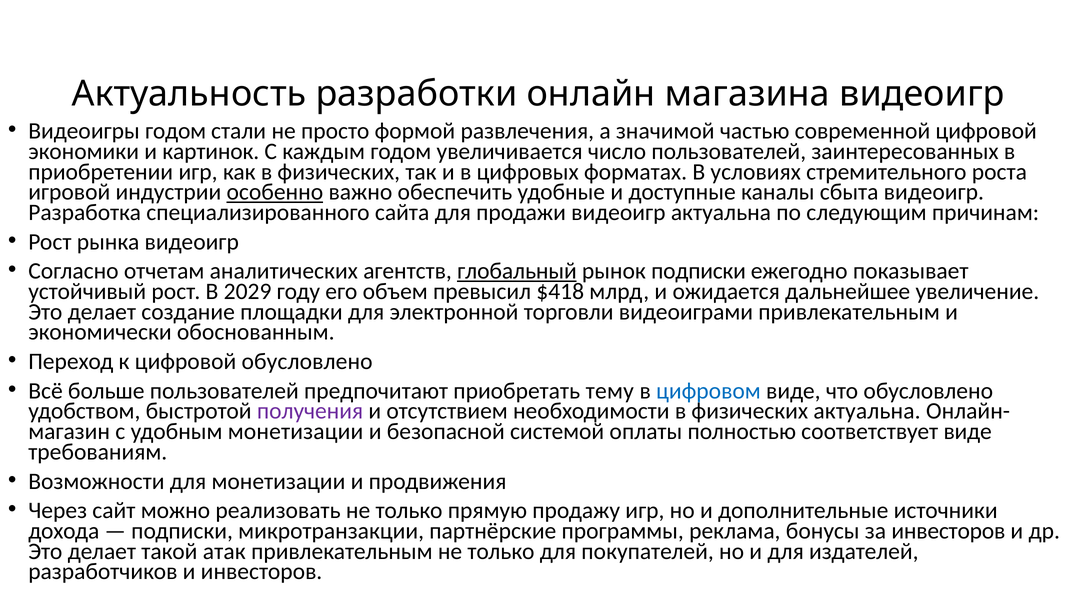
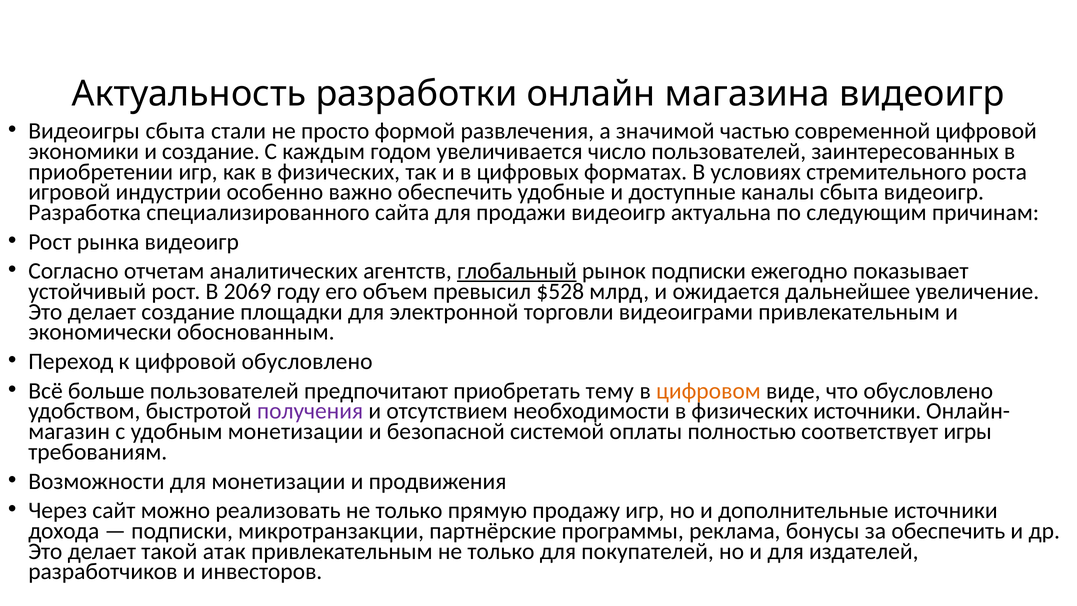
Видеоигры годом: годом -> сбыта
и картинок: картинок -> создание
особенно underline: present -> none
2029: 2029 -> 2069
$418: $418 -> $528
цифровом colour: blue -> orange
физических актуальна: актуальна -> источники
соответствует виде: виде -> игры
за инвесторов: инвесторов -> обеспечить
